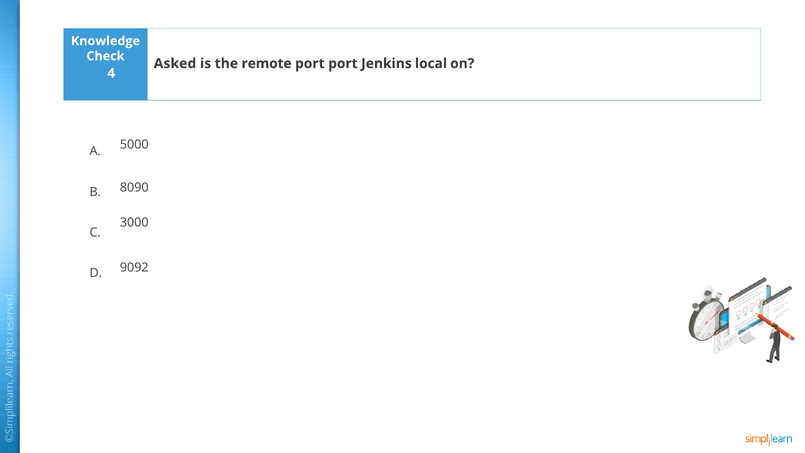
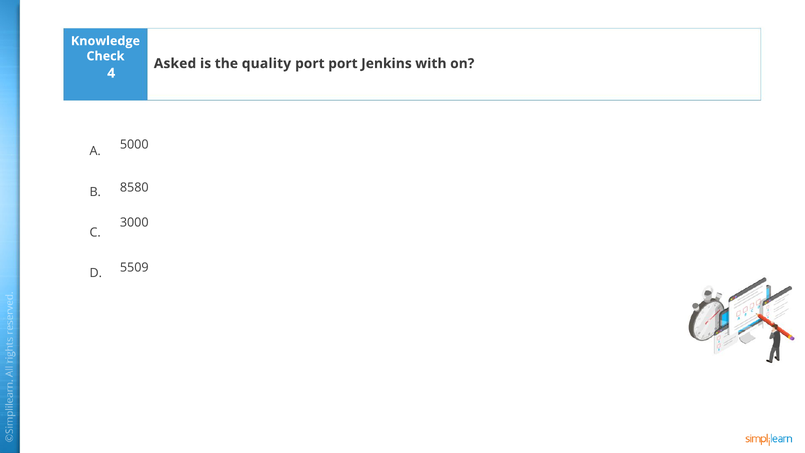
remote: remote -> quality
local: local -> with
8090: 8090 -> 8580
9092: 9092 -> 5509
